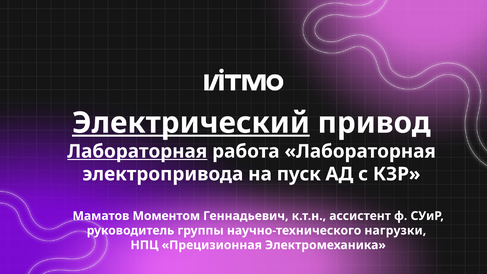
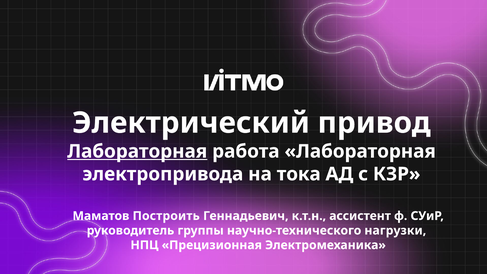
Электрический underline: present -> none
пуск: пуск -> тока
Моментом: Моментом -> Построить
